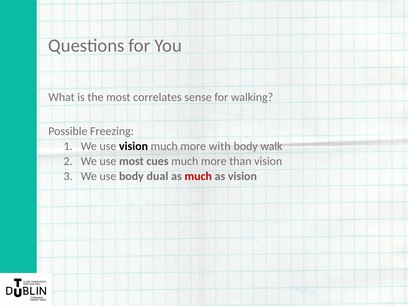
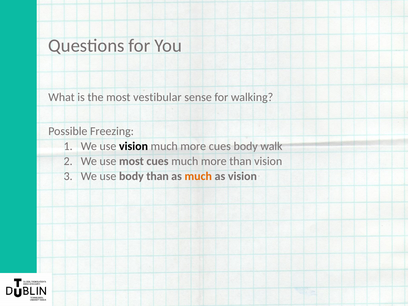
correlates: correlates -> vestibular
more with: with -> cues
body dual: dual -> than
much at (198, 176) colour: red -> orange
